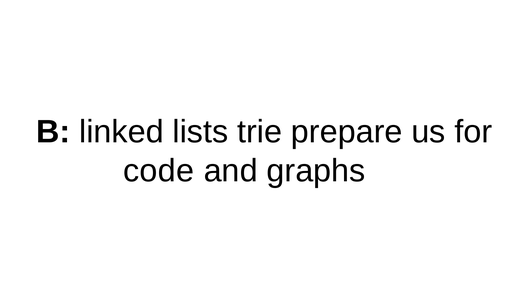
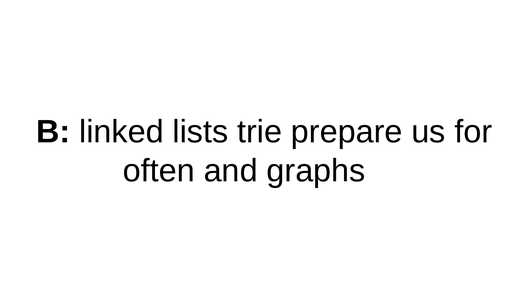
code: code -> often
